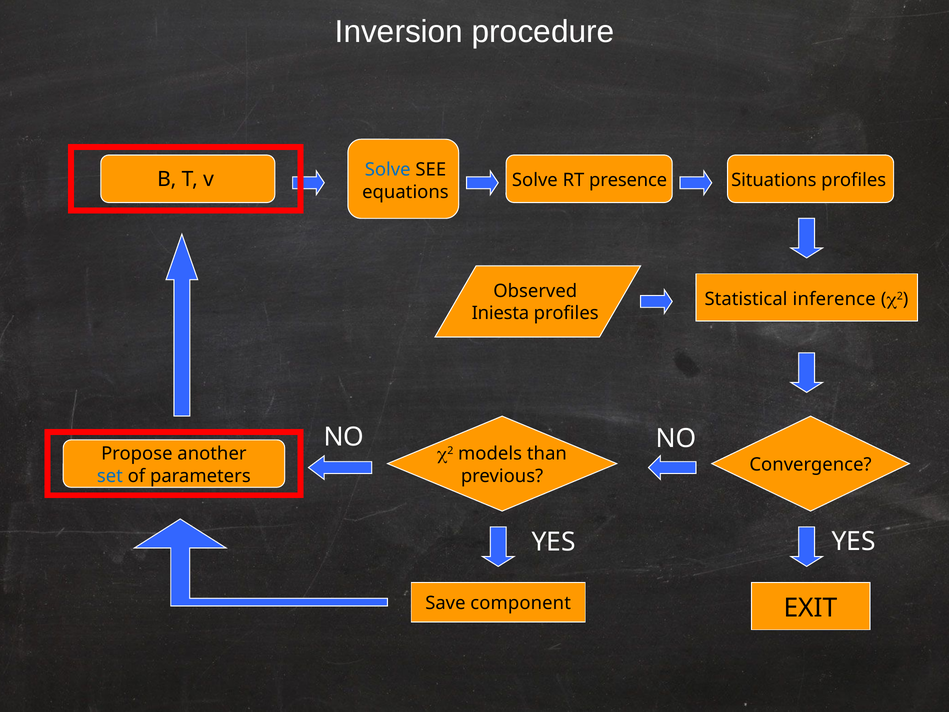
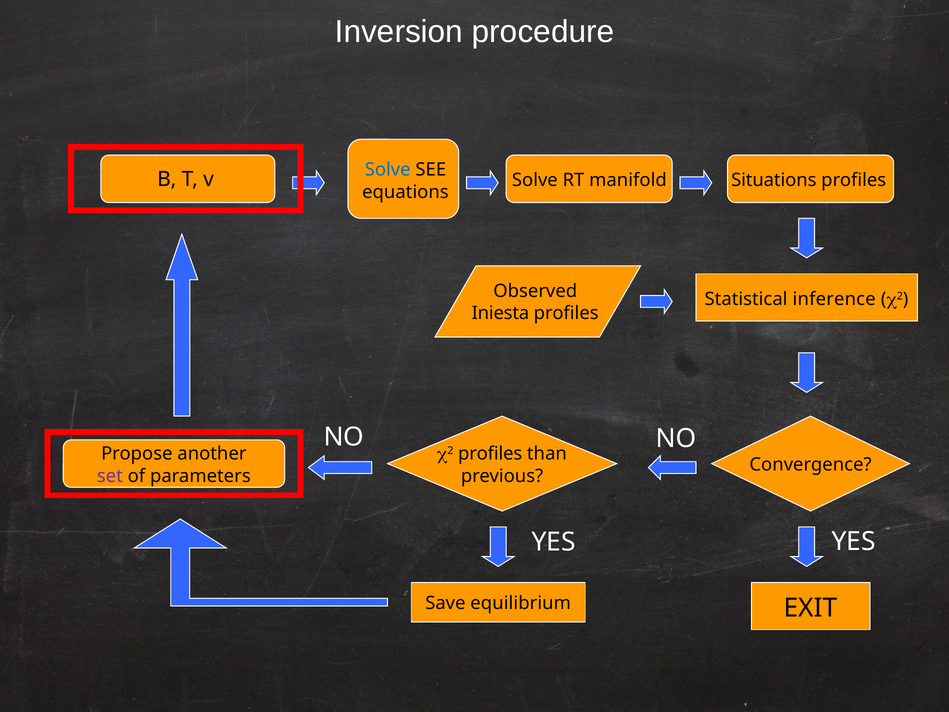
presence: presence -> manifold
models at (490, 454): models -> profiles
set colour: blue -> purple
component: component -> equilibrium
